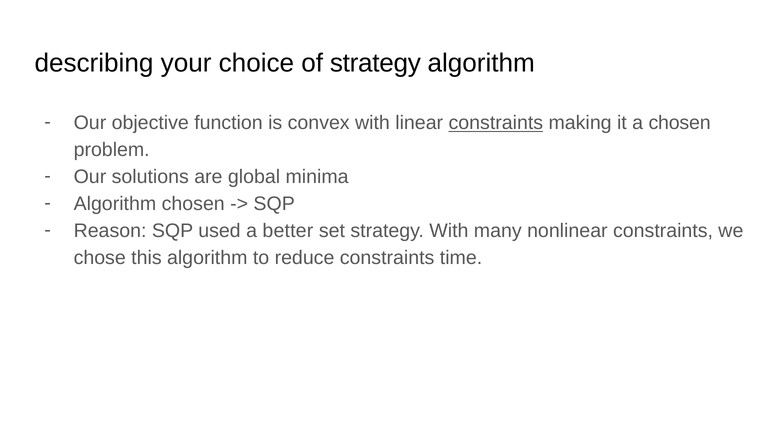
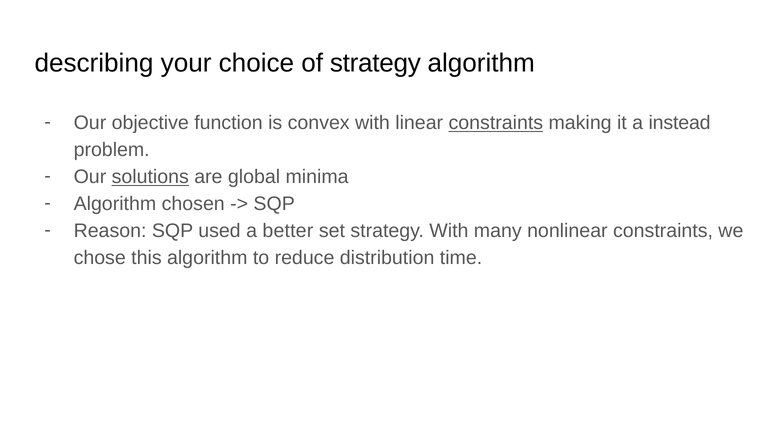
a chosen: chosen -> instead
solutions underline: none -> present
reduce constraints: constraints -> distribution
